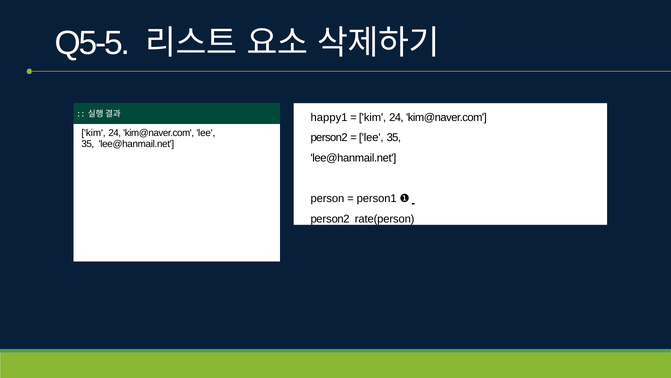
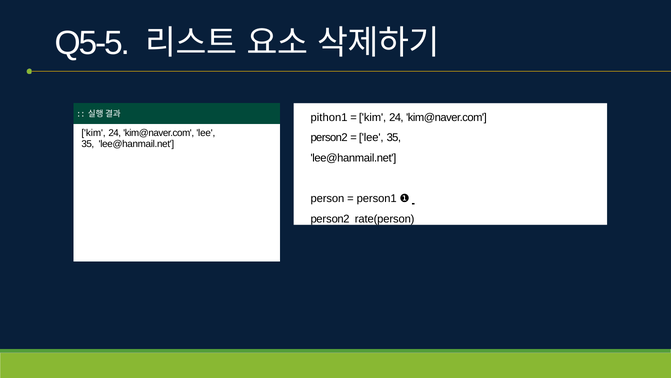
happy1: happy1 -> pithon1
